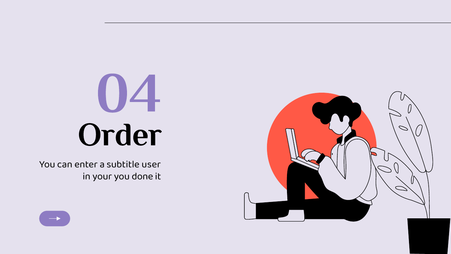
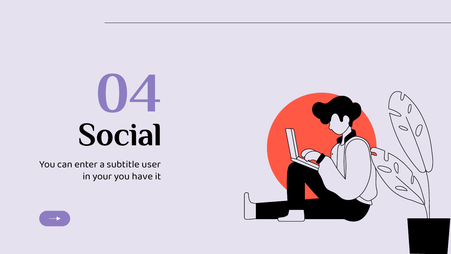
Order: Order -> Social
done: done -> have
